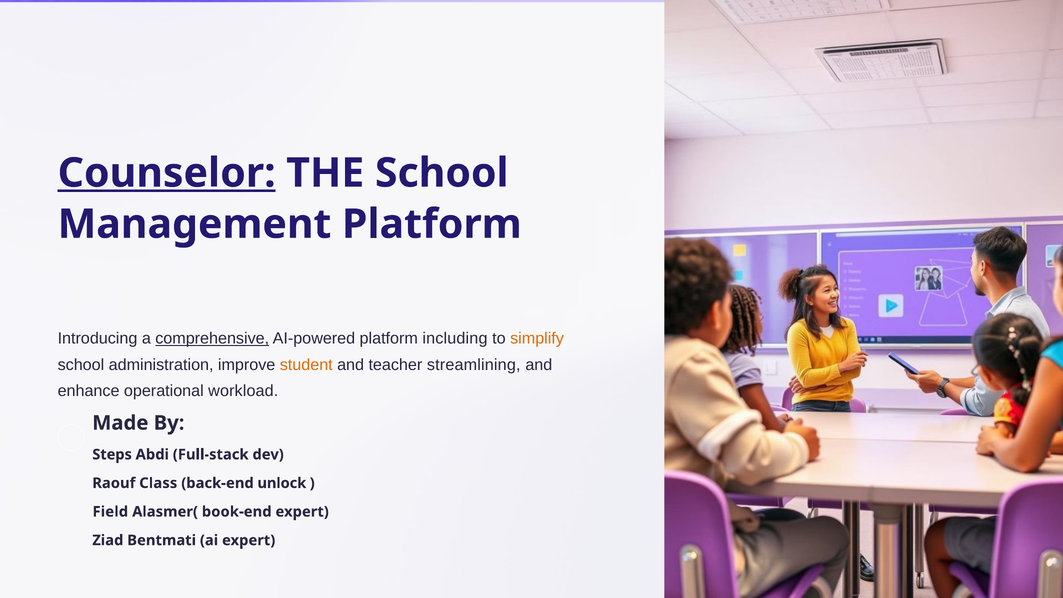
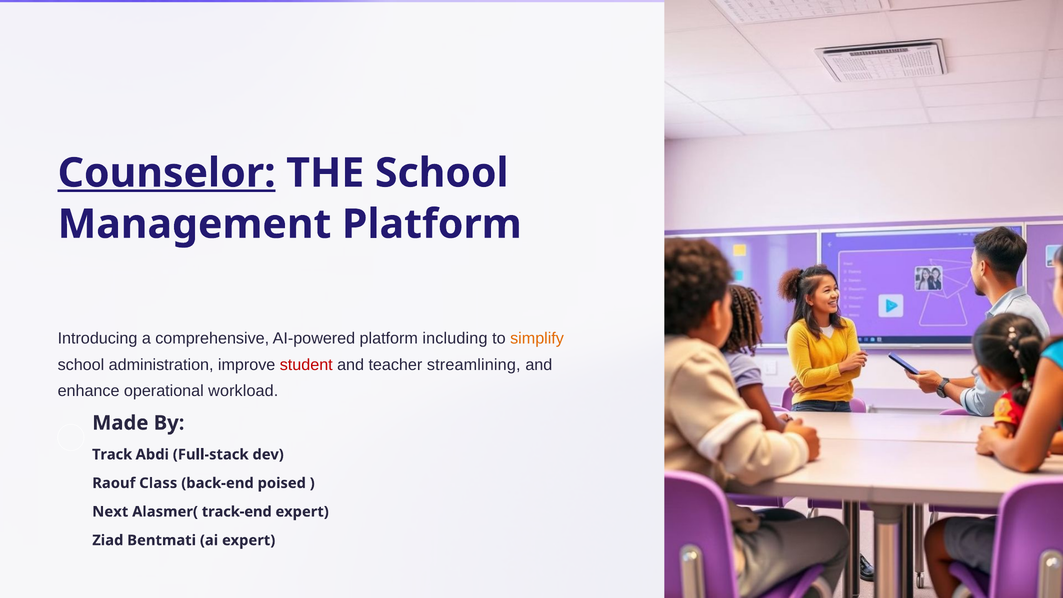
comprehensive underline: present -> none
student colour: orange -> red
Steps: Steps -> Track
unlock: unlock -> poised
Field: Field -> Next
book-end: book-end -> track-end
